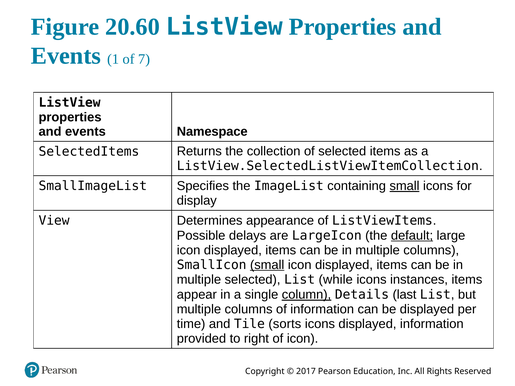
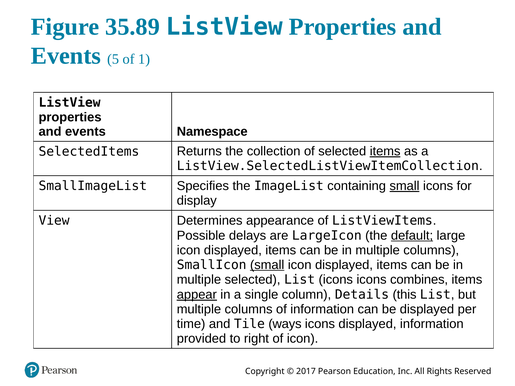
20.60: 20.60 -> 35.89
1: 1 -> 5
7: 7 -> 1
items at (385, 151) underline: none -> present
List while: while -> icons
instances: instances -> combines
appear underline: none -> present
column underline: present -> none
last: last -> this
sorts: sorts -> ways
